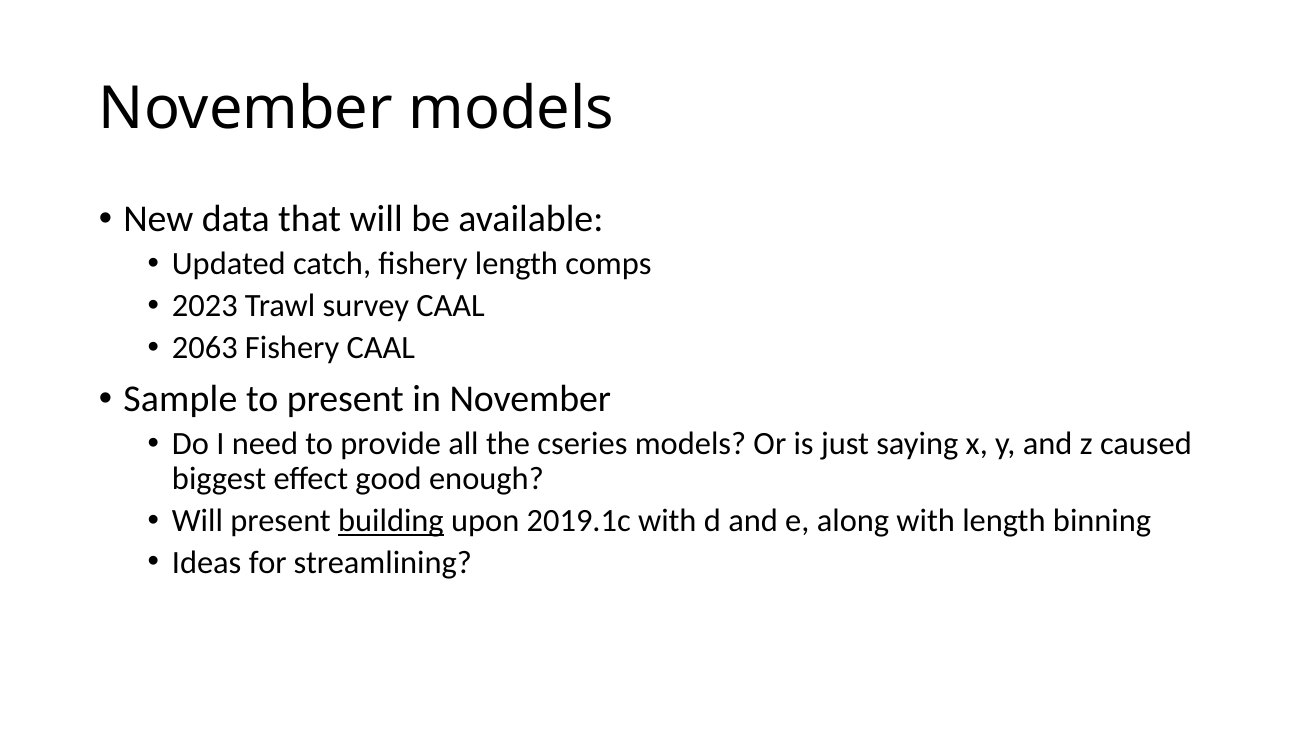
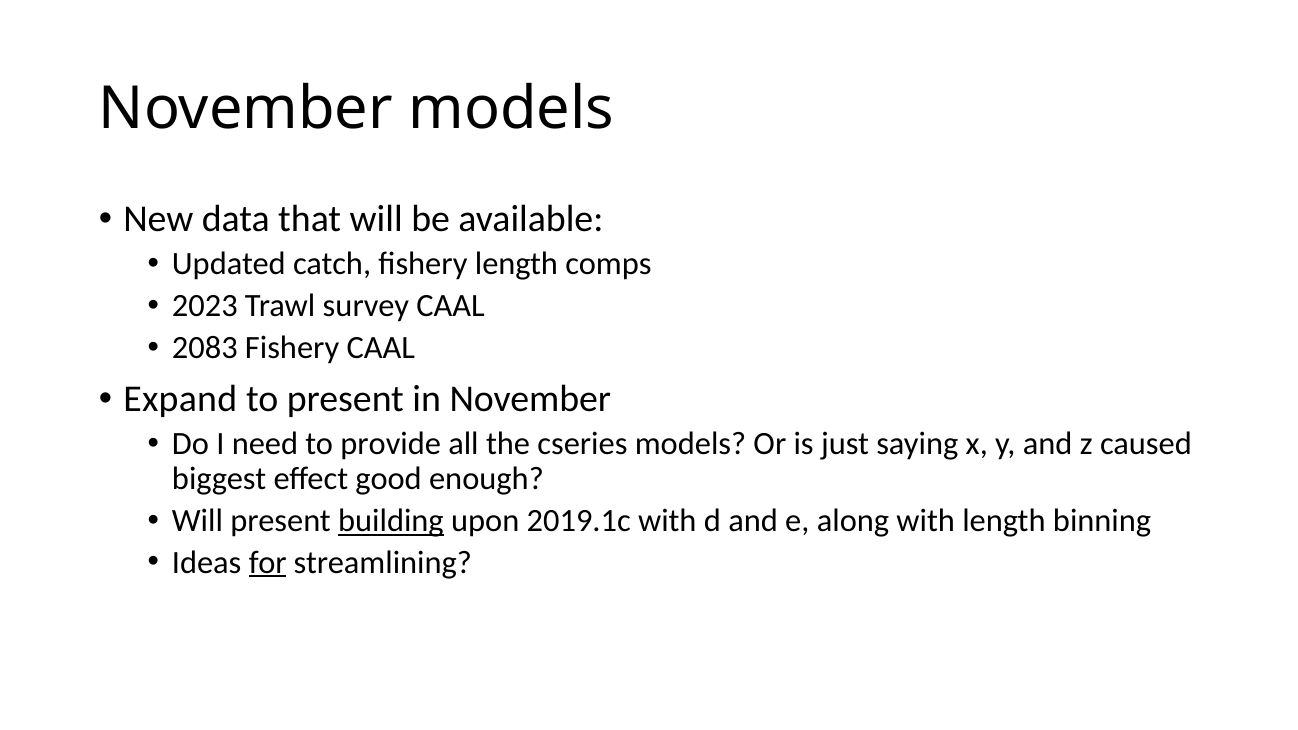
2063: 2063 -> 2083
Sample: Sample -> Expand
for underline: none -> present
